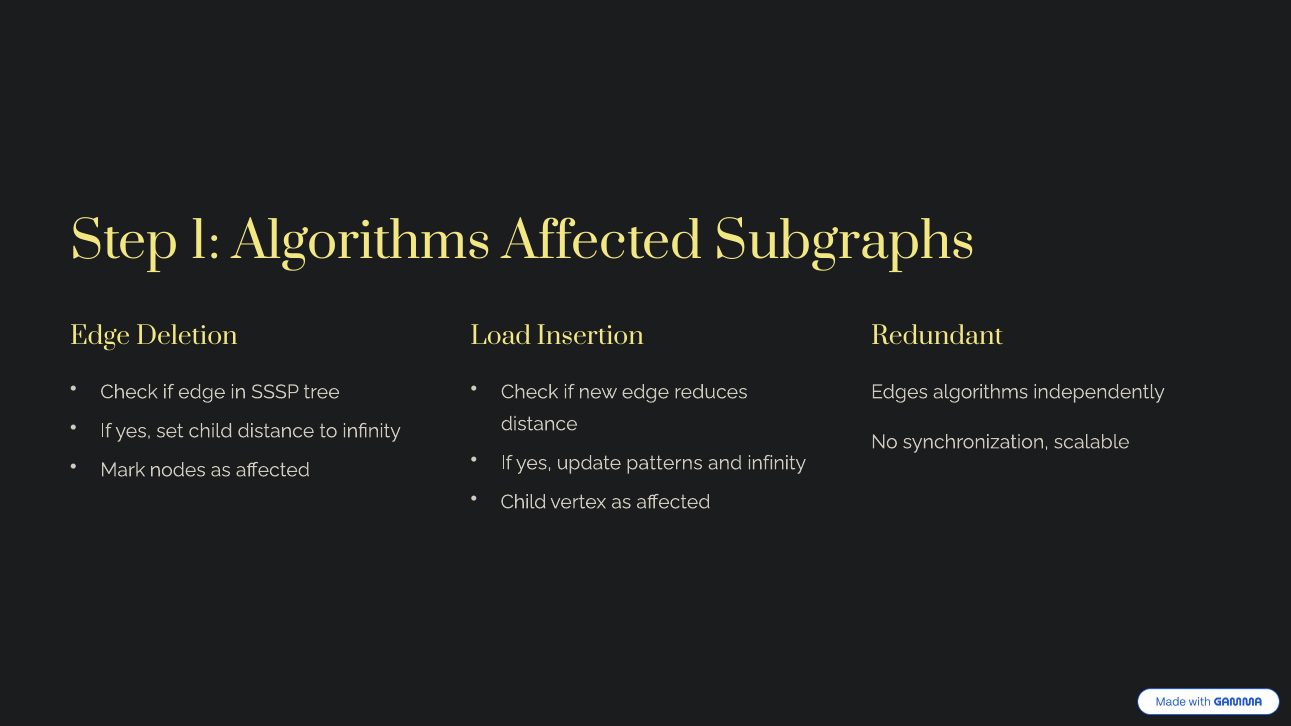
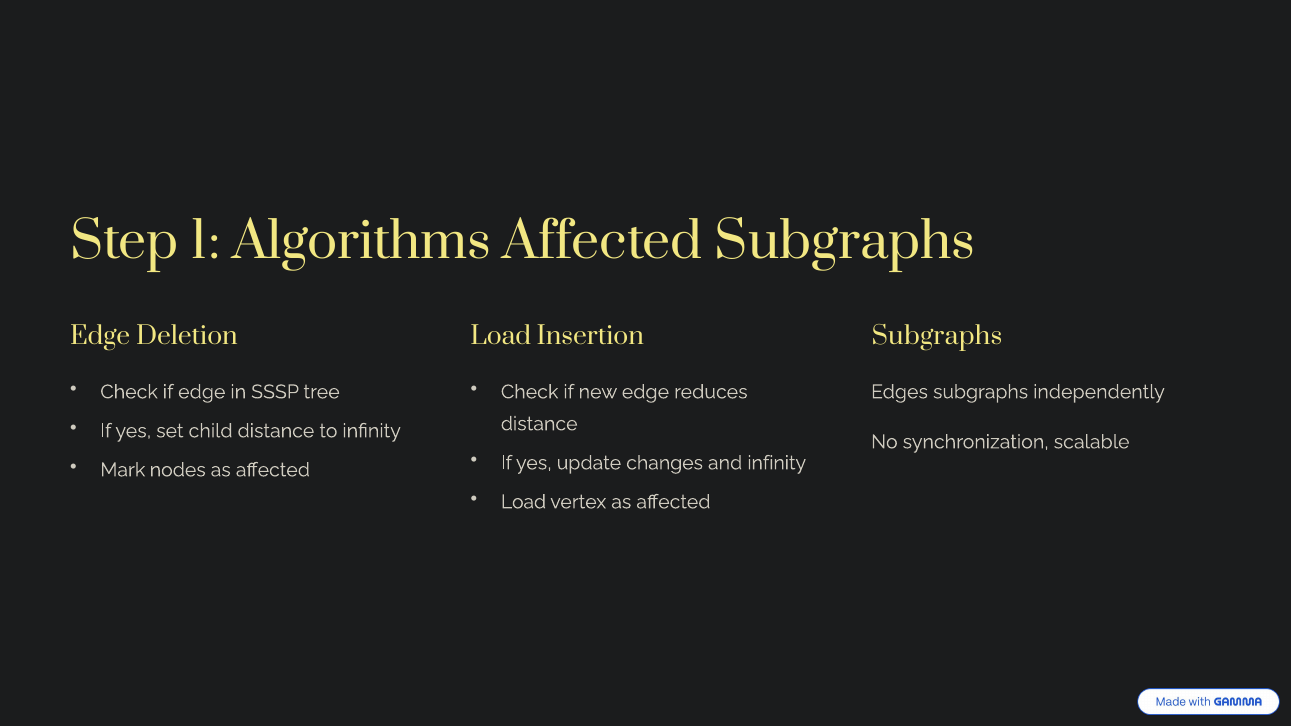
Redundant at (937, 337): Redundant -> Subgraphs
Edges algorithms: algorithms -> subgraphs
patterns: patterns -> changes
Child at (523, 502): Child -> Load
